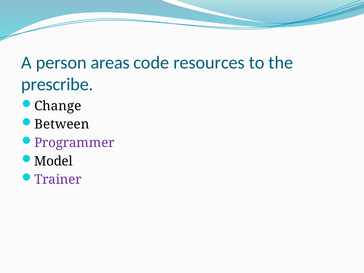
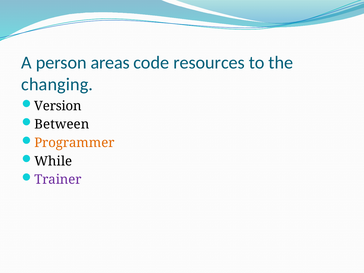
prescribe: prescribe -> changing
Change: Change -> Version
Programmer colour: purple -> orange
Model: Model -> While
